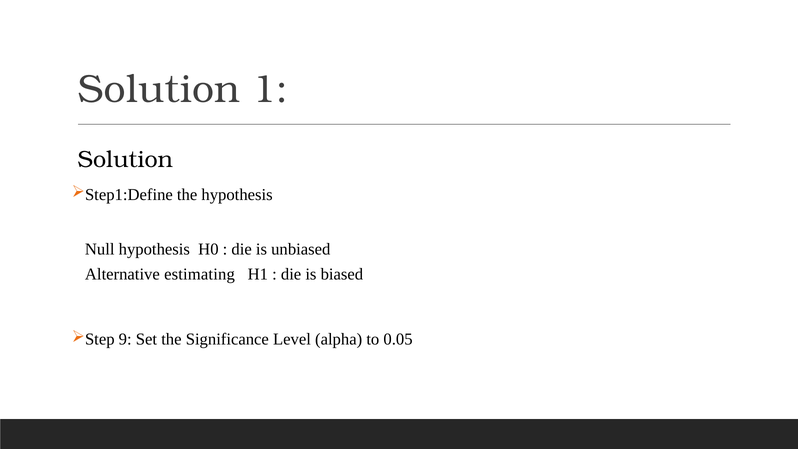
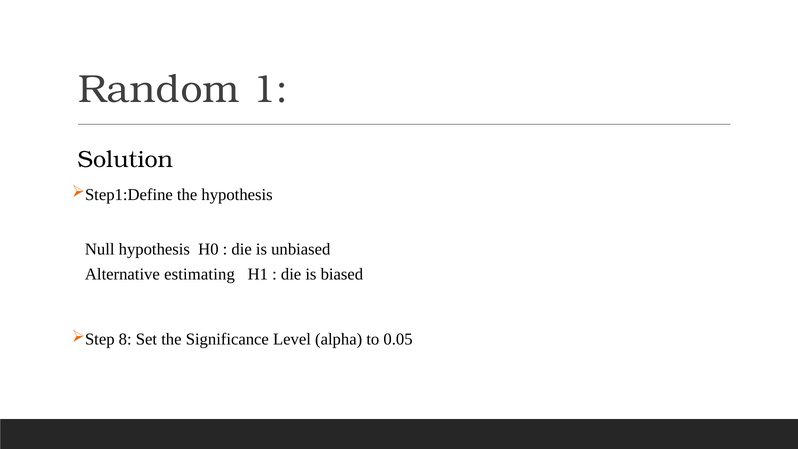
Solution at (159, 89): Solution -> Random
9: 9 -> 8
